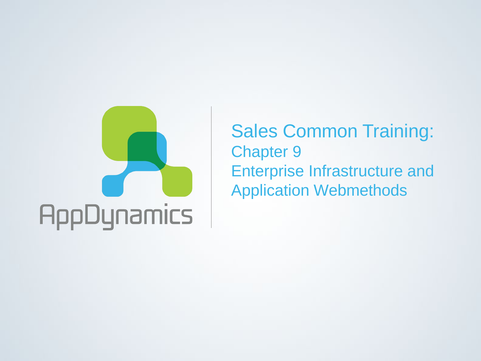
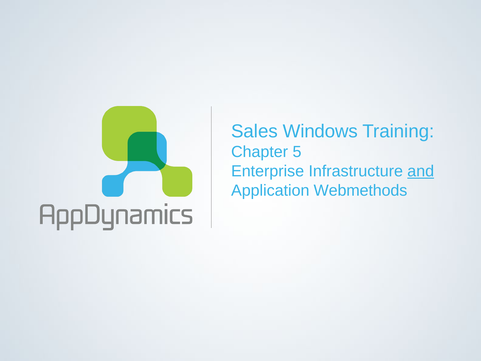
Common: Common -> Windows
9: 9 -> 5
and underline: none -> present
